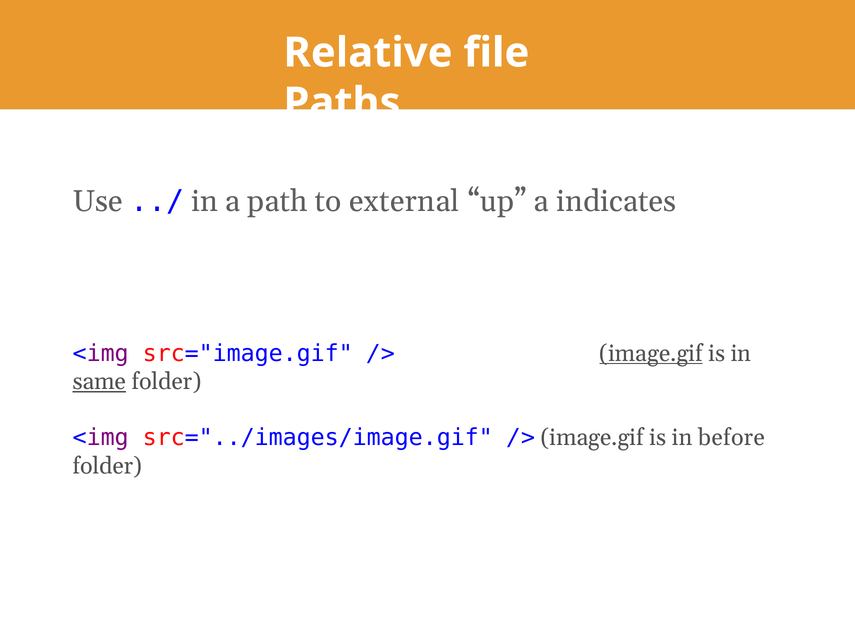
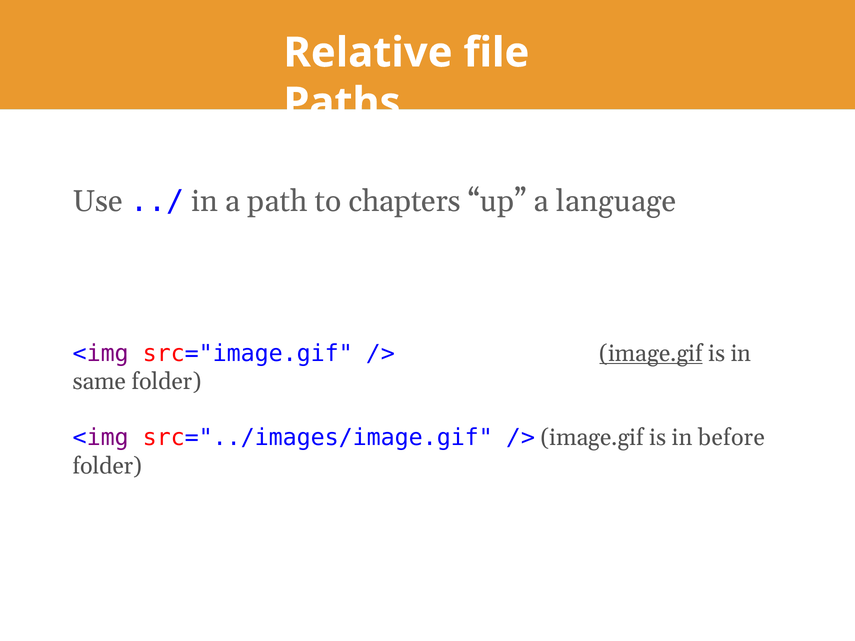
external: external -> chapters
indicates: indicates -> language
same underline: present -> none
